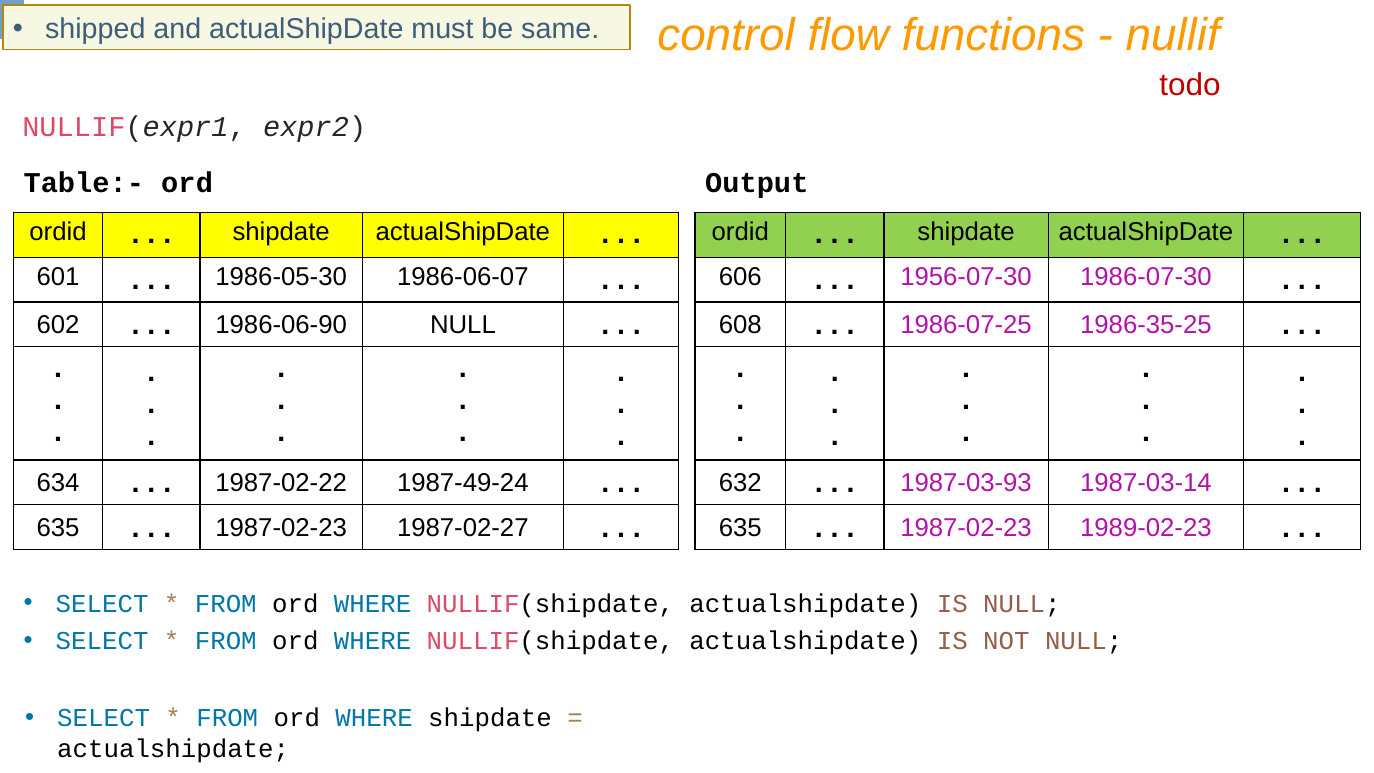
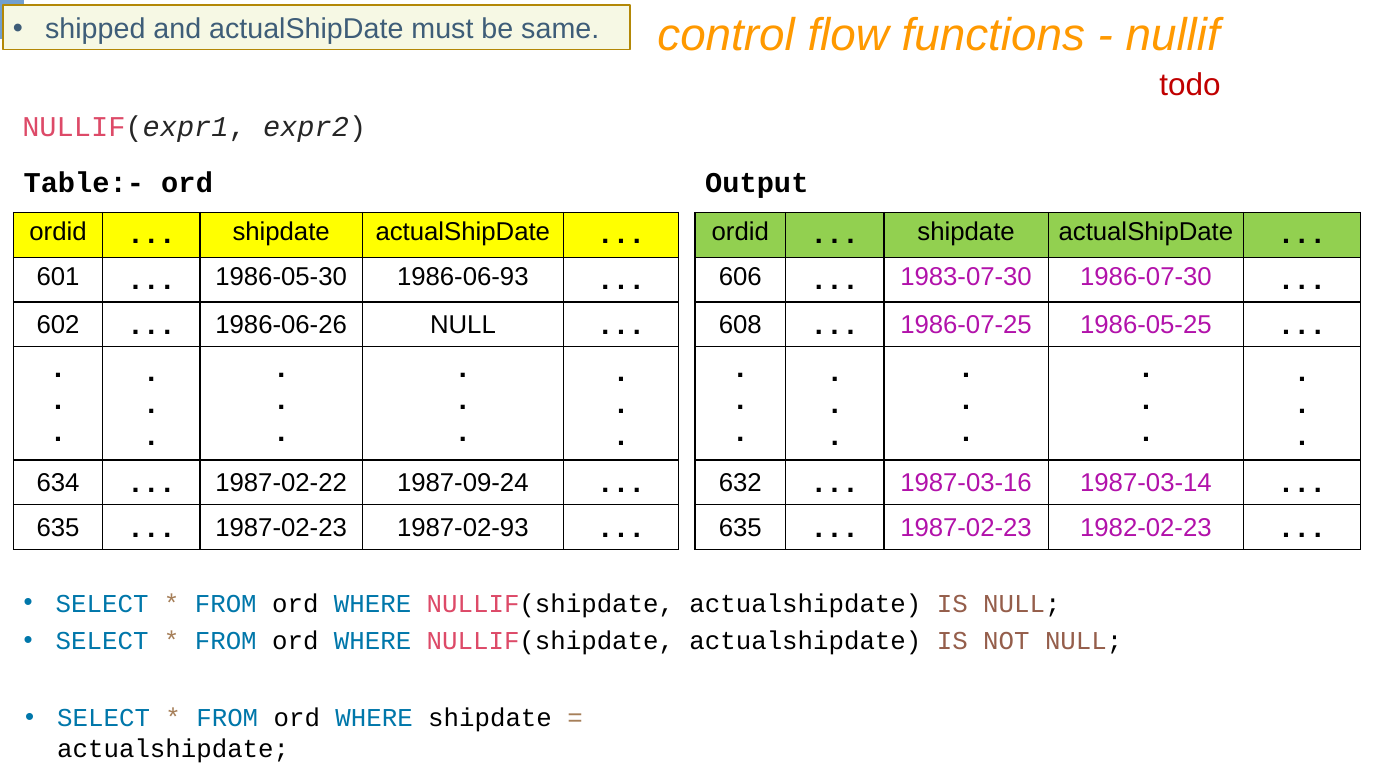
1986-06-07: 1986-06-07 -> 1986-06-93
1956-07-30: 1956-07-30 -> 1983-07-30
1986-06-90: 1986-06-90 -> 1986-06-26
1986-35-25: 1986-35-25 -> 1986-05-25
1987-49-24: 1987-49-24 -> 1987-09-24
1987-03-93: 1987-03-93 -> 1987-03-16
1987-02-27: 1987-02-27 -> 1987-02-93
1989-02-23: 1989-02-23 -> 1982-02-23
